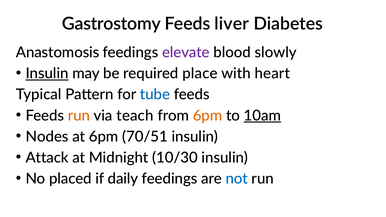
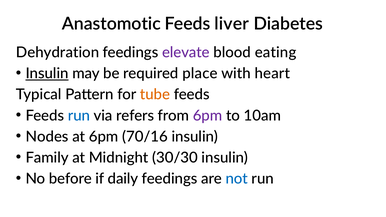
Gastrostomy: Gastrostomy -> Anastomotic
Anastomosis: Anastomosis -> Dehydration
slowly: slowly -> eating
tube colour: blue -> orange
run at (79, 116) colour: orange -> blue
teach: teach -> refers
6pm at (208, 116) colour: orange -> purple
10am underline: present -> none
70/51: 70/51 -> 70/16
Attack: Attack -> Family
10/30: 10/30 -> 30/30
placed: placed -> before
